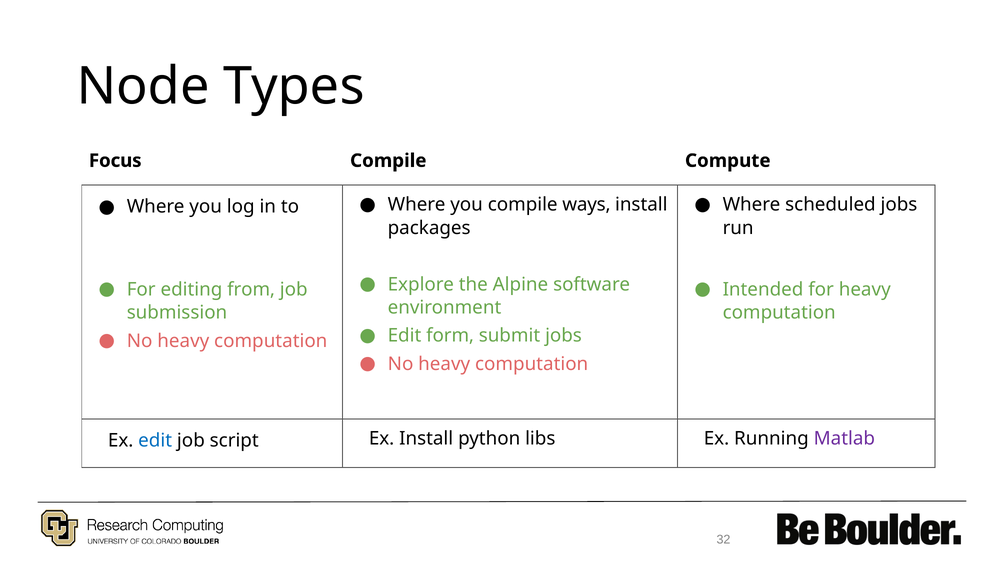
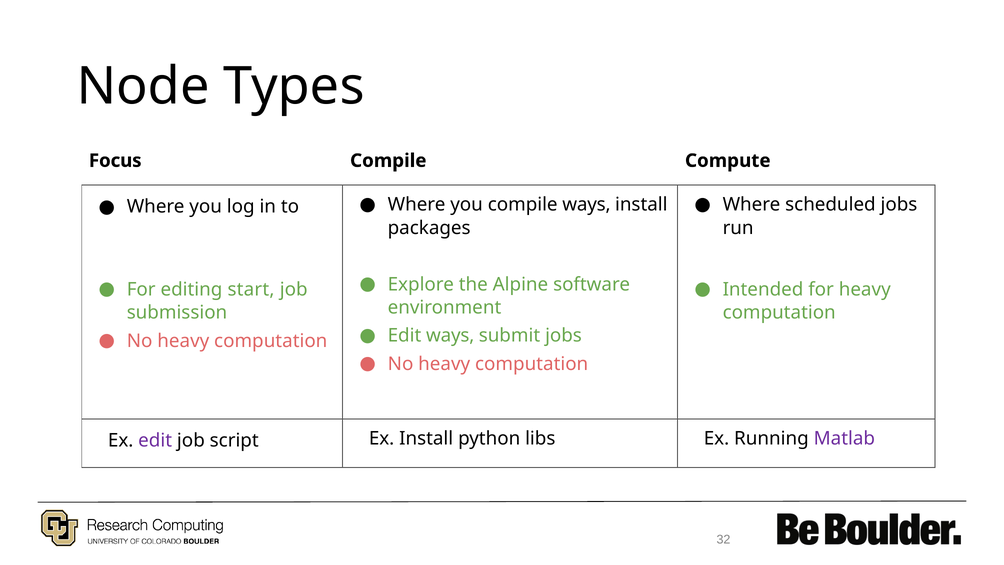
from: from -> start
Edit form: form -> ways
edit at (155, 440) colour: blue -> purple
